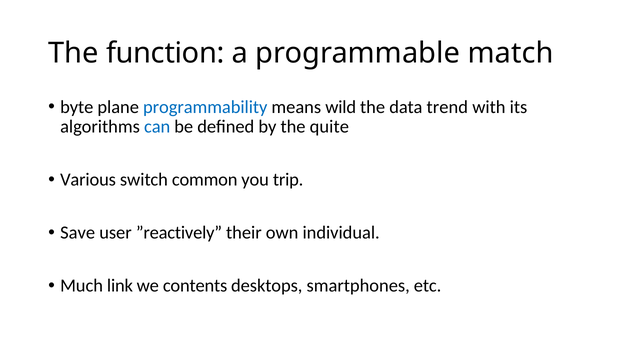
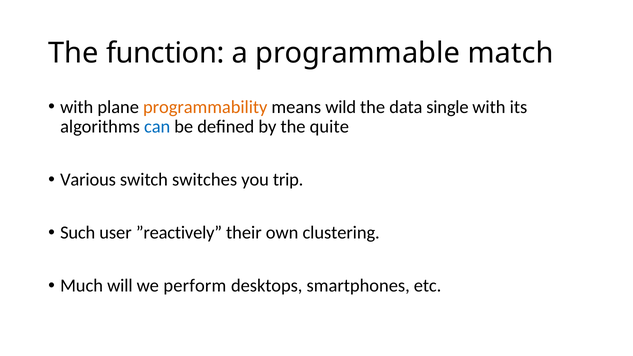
byte at (77, 107): byte -> with
programmability colour: blue -> orange
trend: trend -> single
common: common -> switches
Save: Save -> Such
individual: individual -> clustering
link: link -> will
contents: contents -> perform
